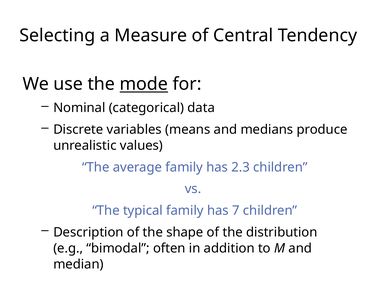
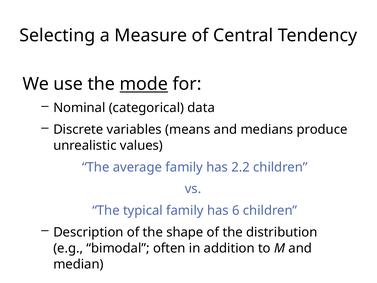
2.3: 2.3 -> 2.2
7: 7 -> 6
